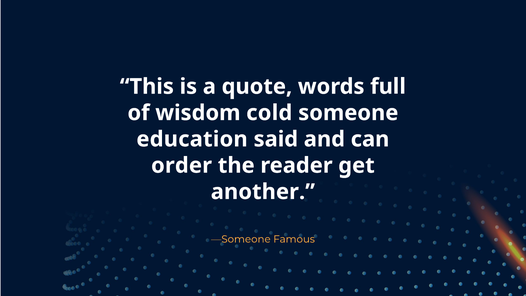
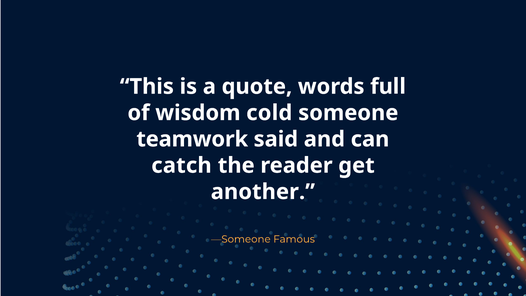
education: education -> teamwork
order: order -> catch
